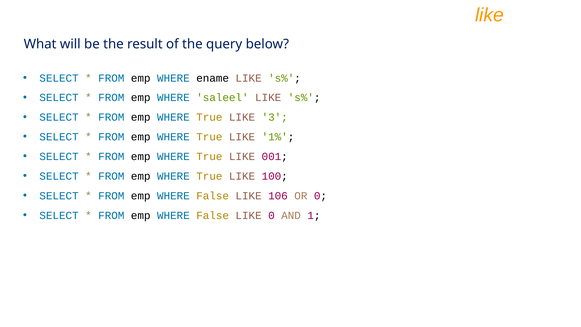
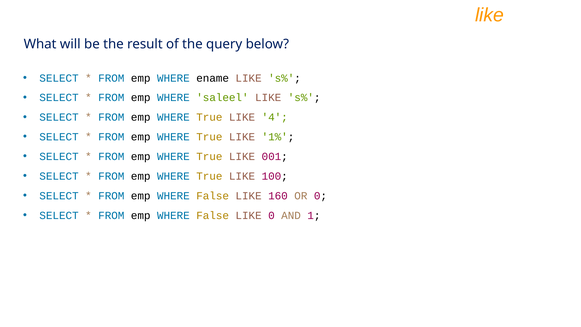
3: 3 -> 4
106: 106 -> 160
